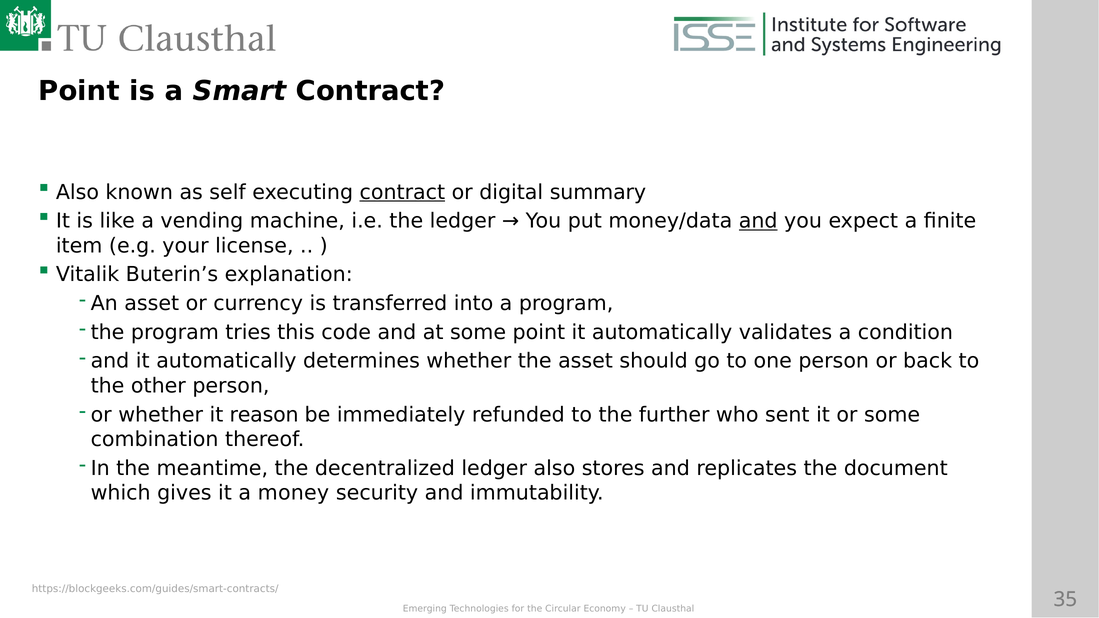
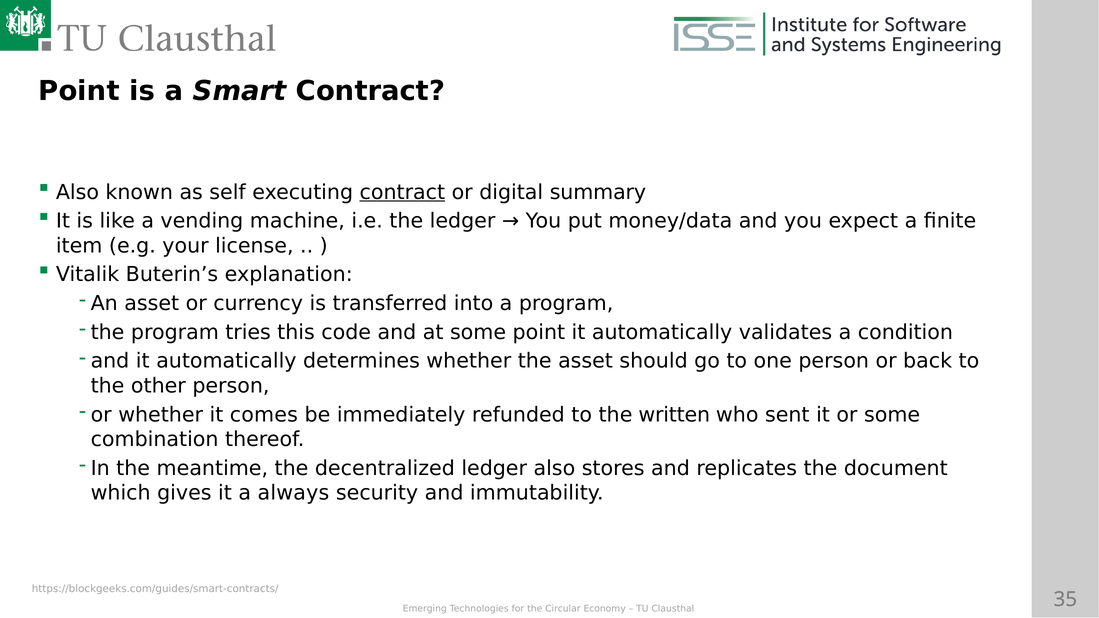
and at (758, 221) underline: present -> none
reason: reason -> comes
further: further -> written
money: money -> always
